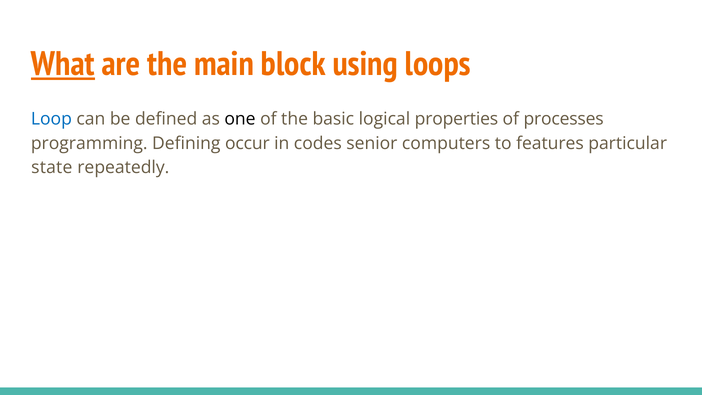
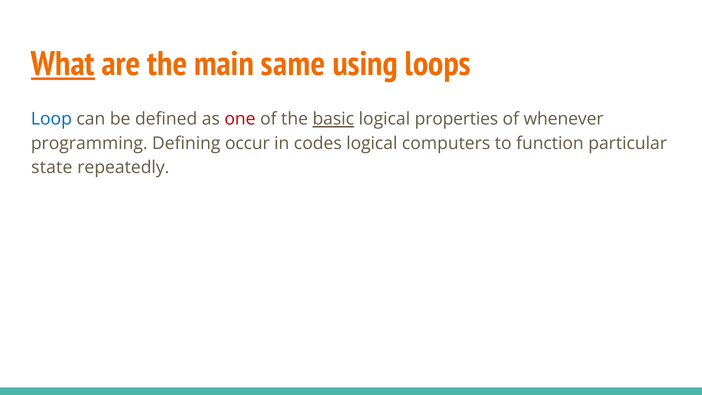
block: block -> same
one colour: black -> red
basic underline: none -> present
processes: processes -> whenever
codes senior: senior -> logical
features: features -> function
